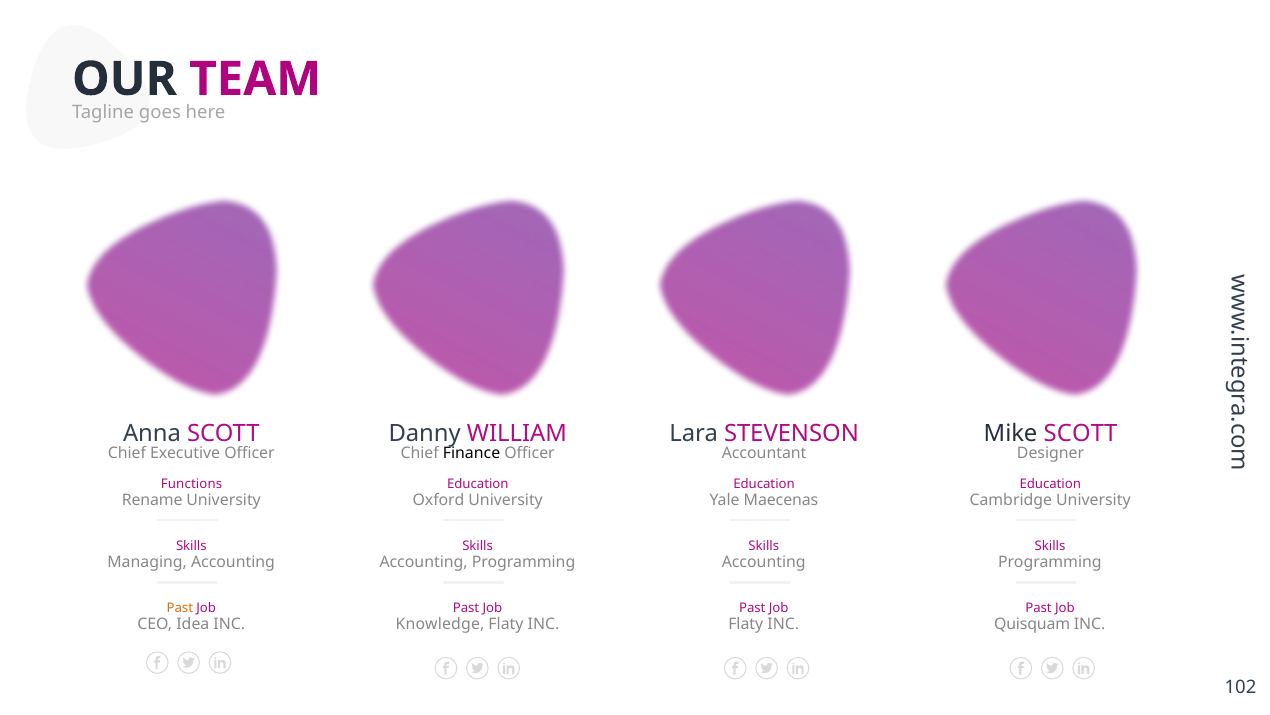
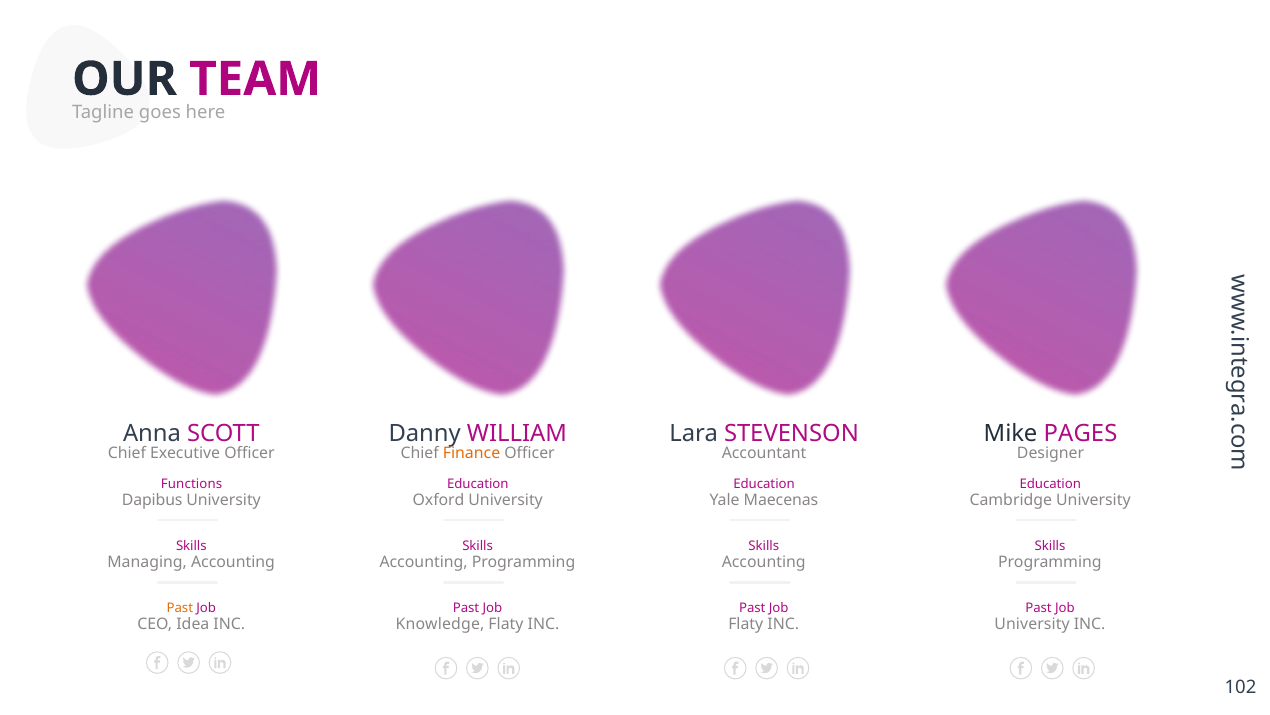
Mike SCOTT: SCOTT -> PAGES
Finance colour: black -> orange
Rename: Rename -> Dapibus
Quisquam at (1032, 624): Quisquam -> University
